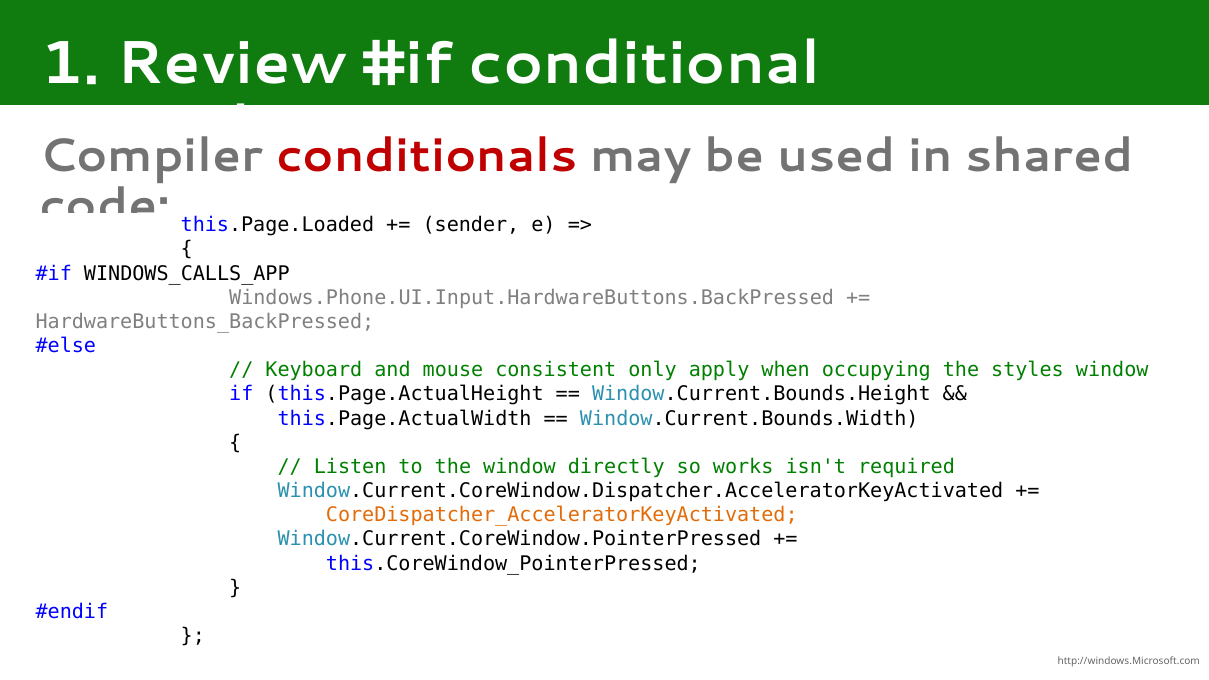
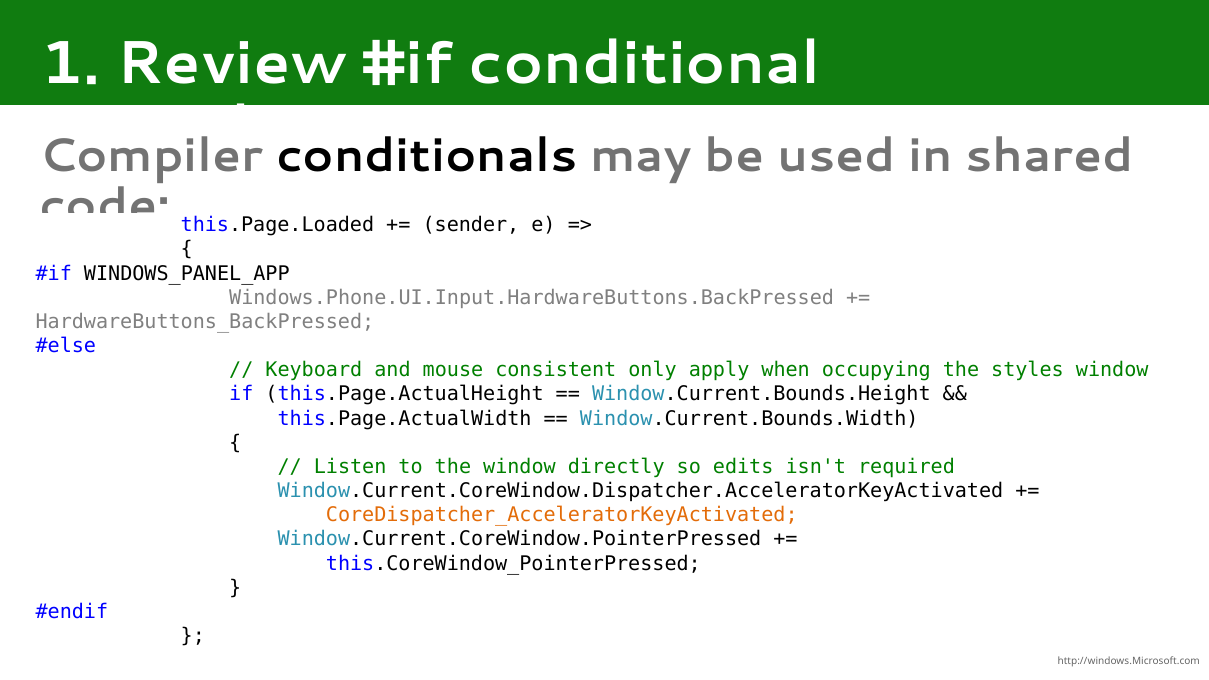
conditionals colour: red -> black
WINDOWS_CALLS_APP: WINDOWS_CALLS_APP -> WINDOWS_PANEL_APP
works: works -> edits
